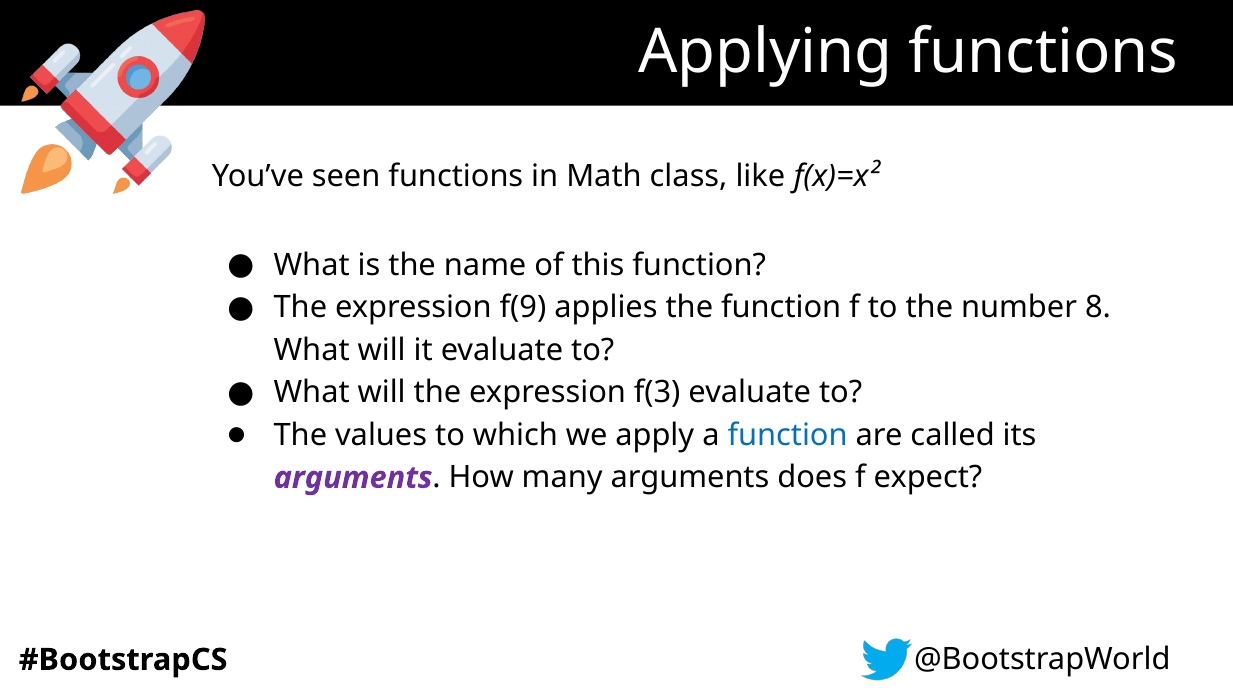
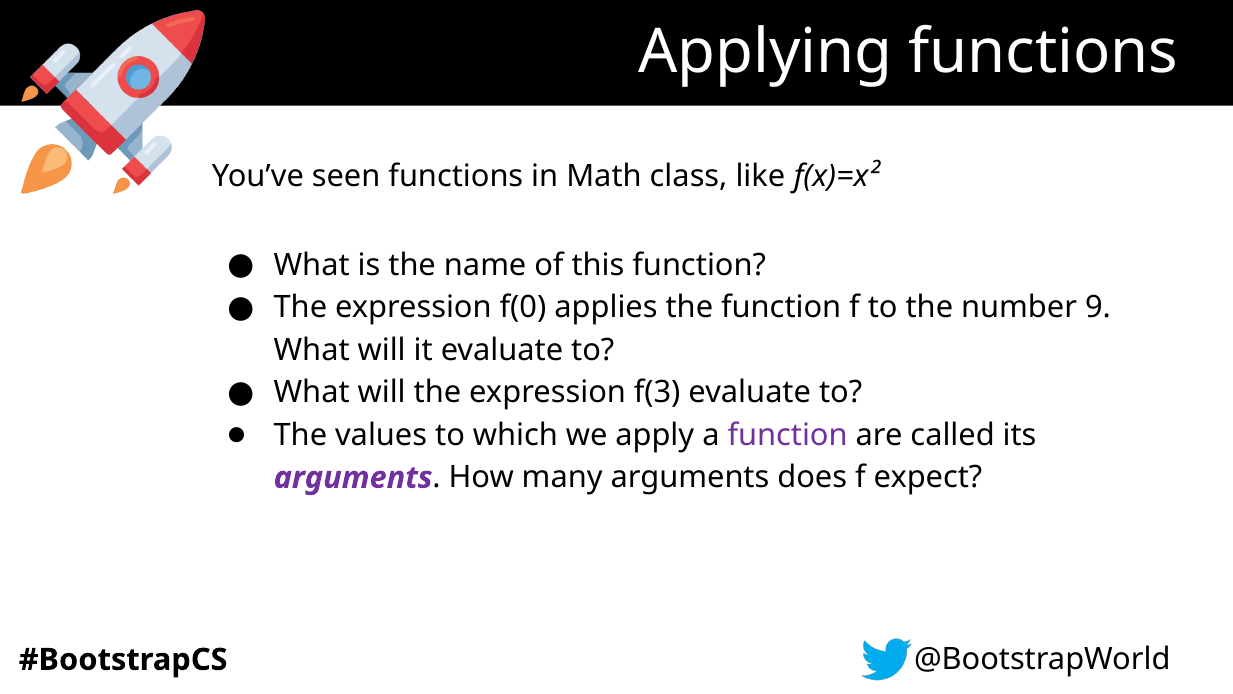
f(9: f(9 -> f(0
8: 8 -> 9
function at (788, 435) colour: blue -> purple
